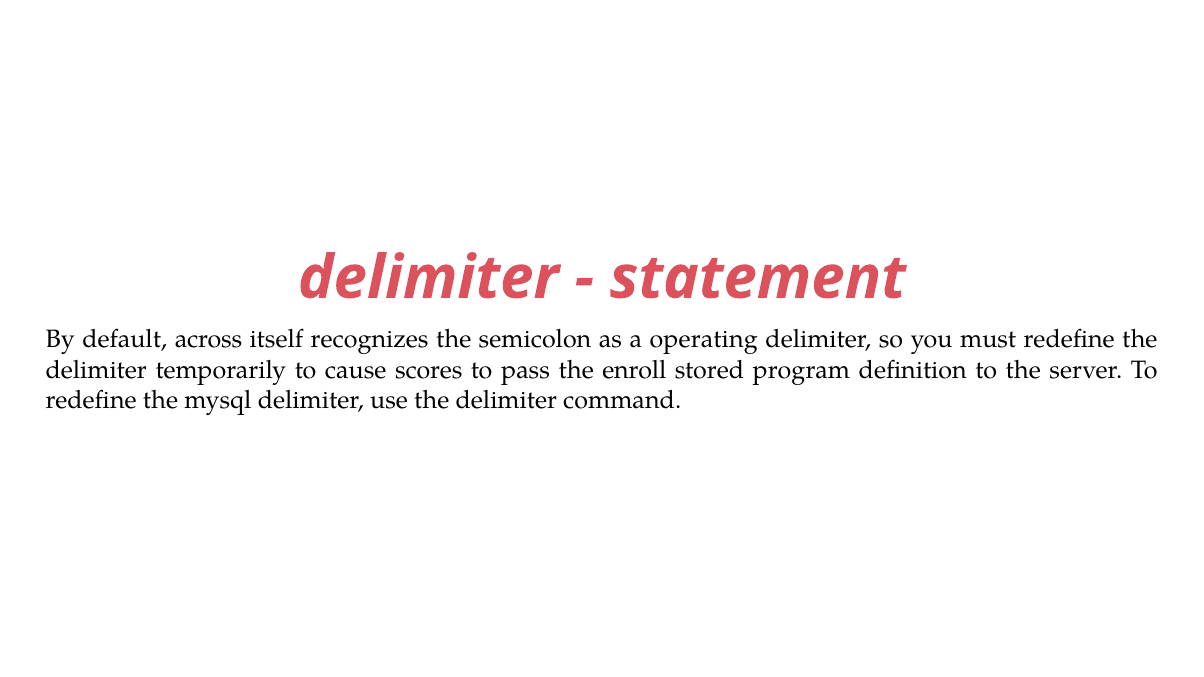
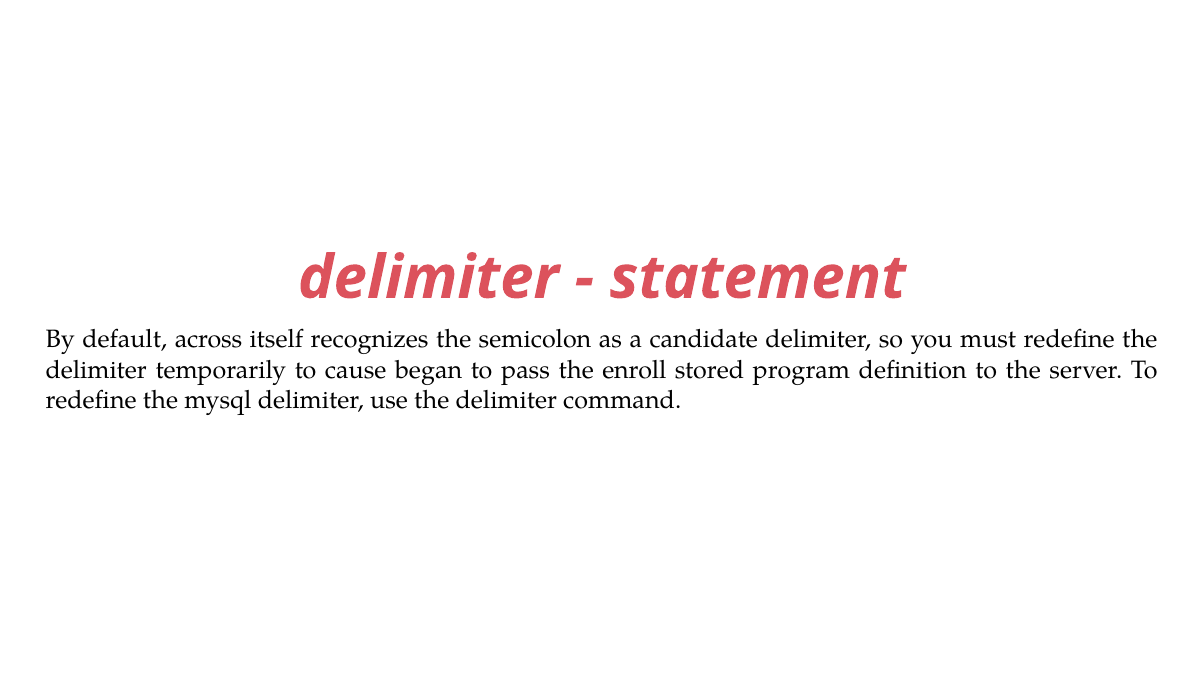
operating: operating -> candidate
scores: scores -> began
